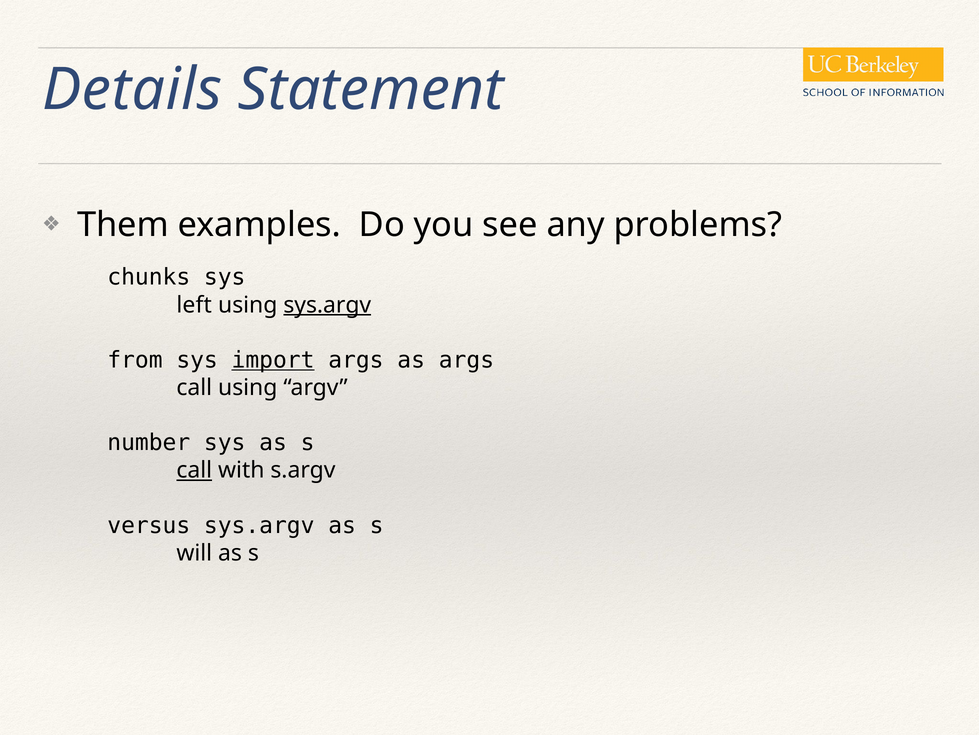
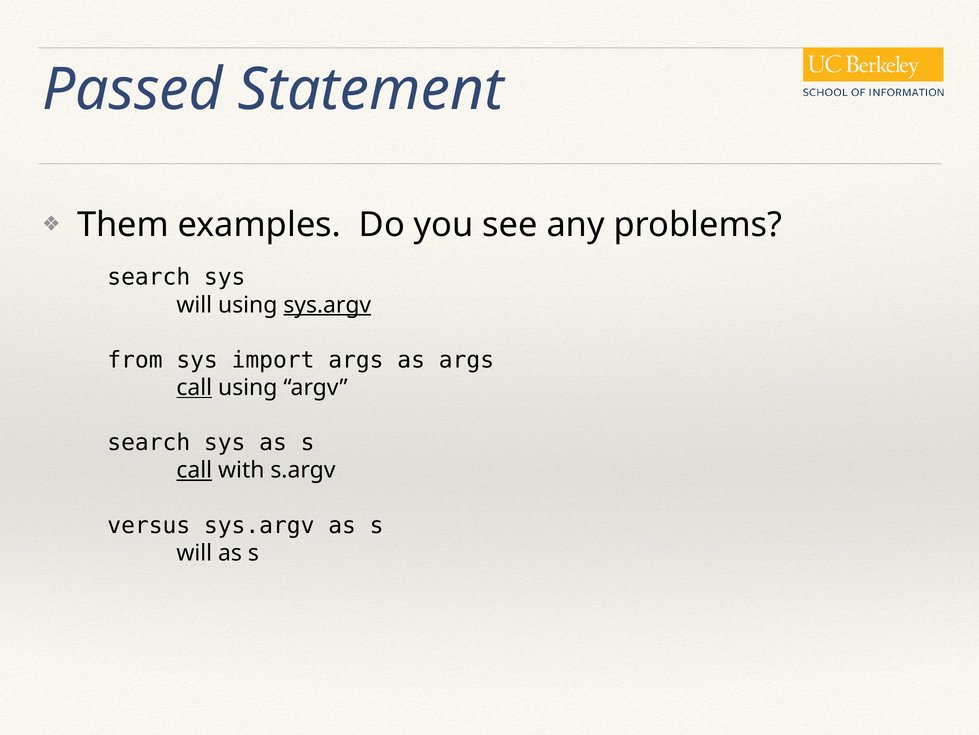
Details: Details -> Passed
chunks at (149, 277): chunks -> search
left at (194, 305): left -> will
import underline: present -> none
call at (194, 387) underline: none -> present
number at (149, 442): number -> search
